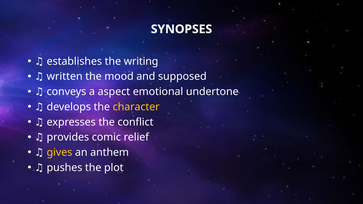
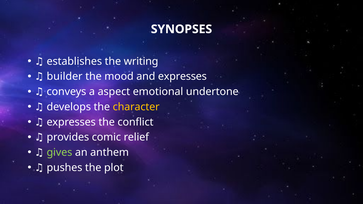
written: written -> builder
and supposed: supposed -> expresses
gives colour: yellow -> light green
